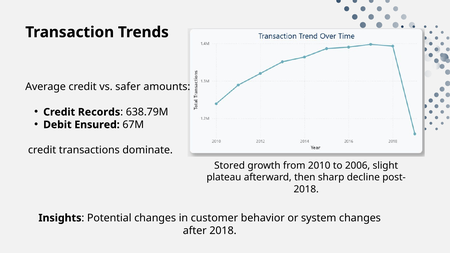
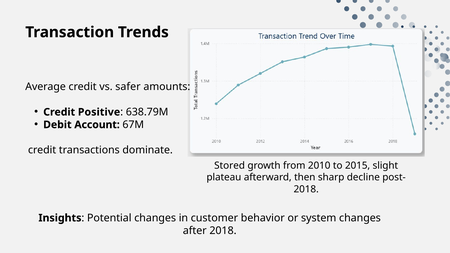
Records: Records -> Positive
Ensured: Ensured -> Account
2006: 2006 -> 2015
